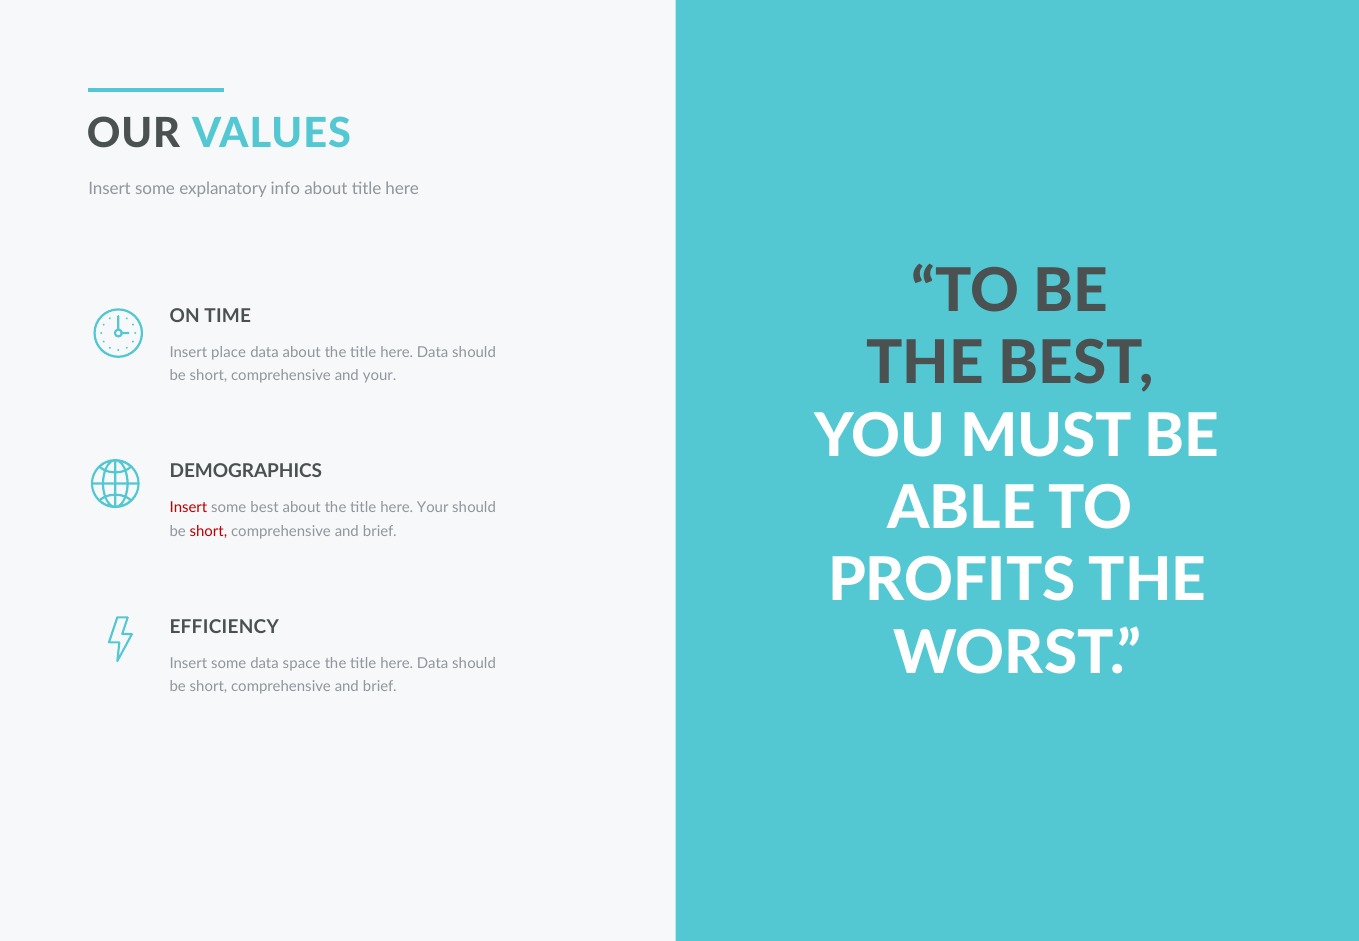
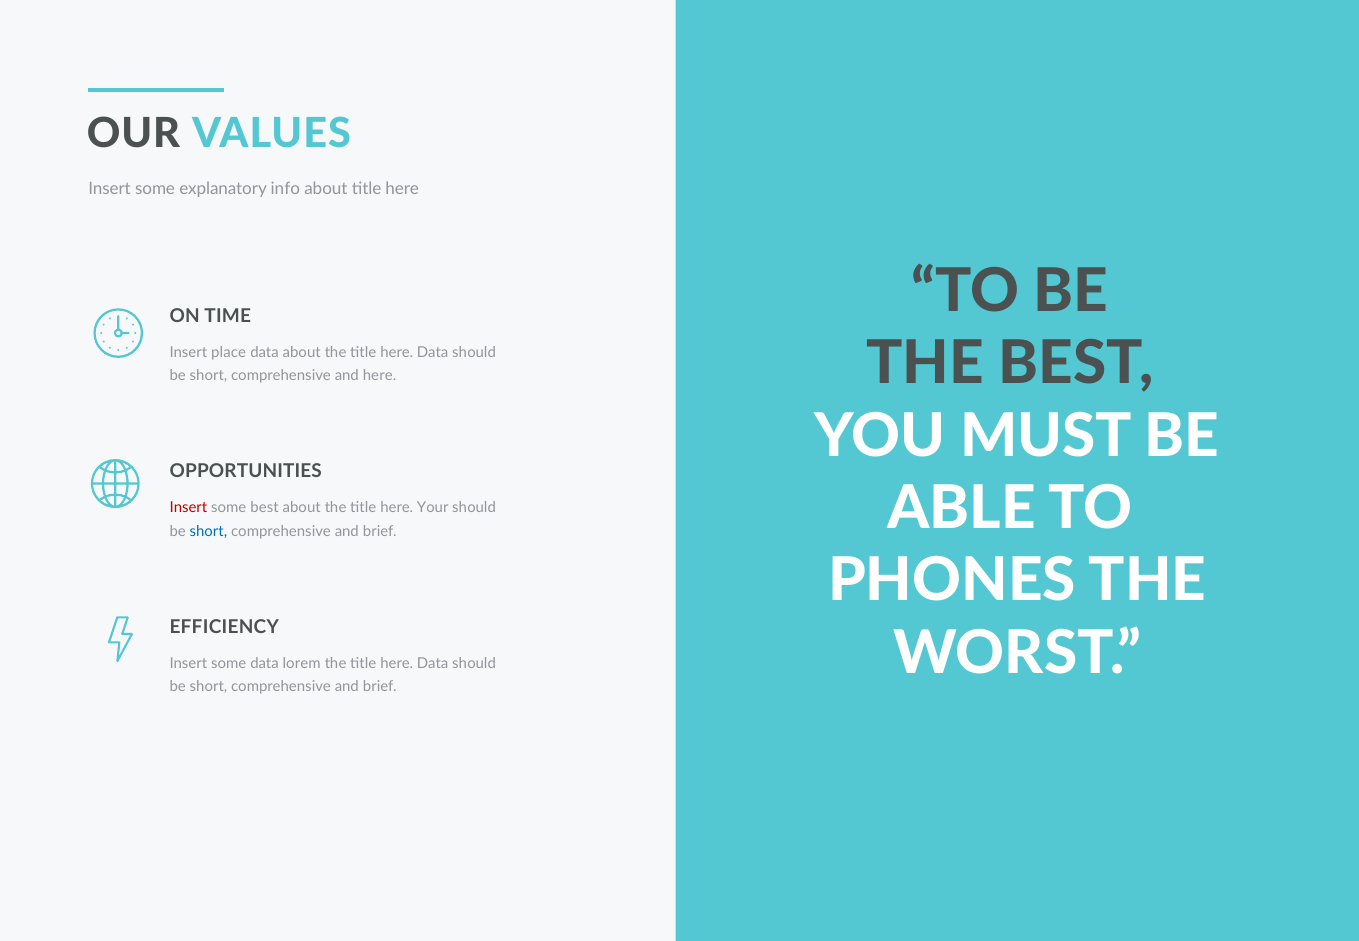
and your: your -> here
DEMOGRAPHICS: DEMOGRAPHICS -> OPPORTUNITIES
short at (208, 531) colour: red -> blue
PROFITS: PROFITS -> PHONES
space: space -> lorem
